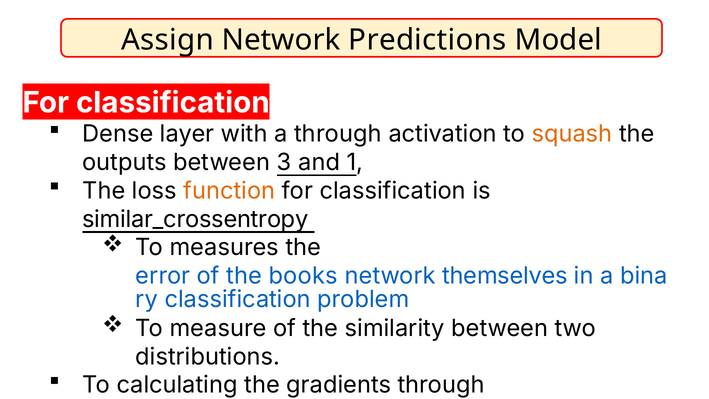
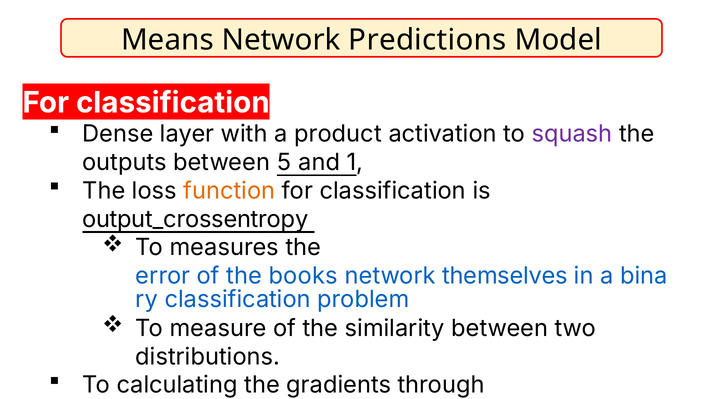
Assign: Assign -> Means
a through: through -> product
squash colour: orange -> purple
3: 3 -> 5
similar_crossentropy: similar_crossentropy -> output_crossentropy
